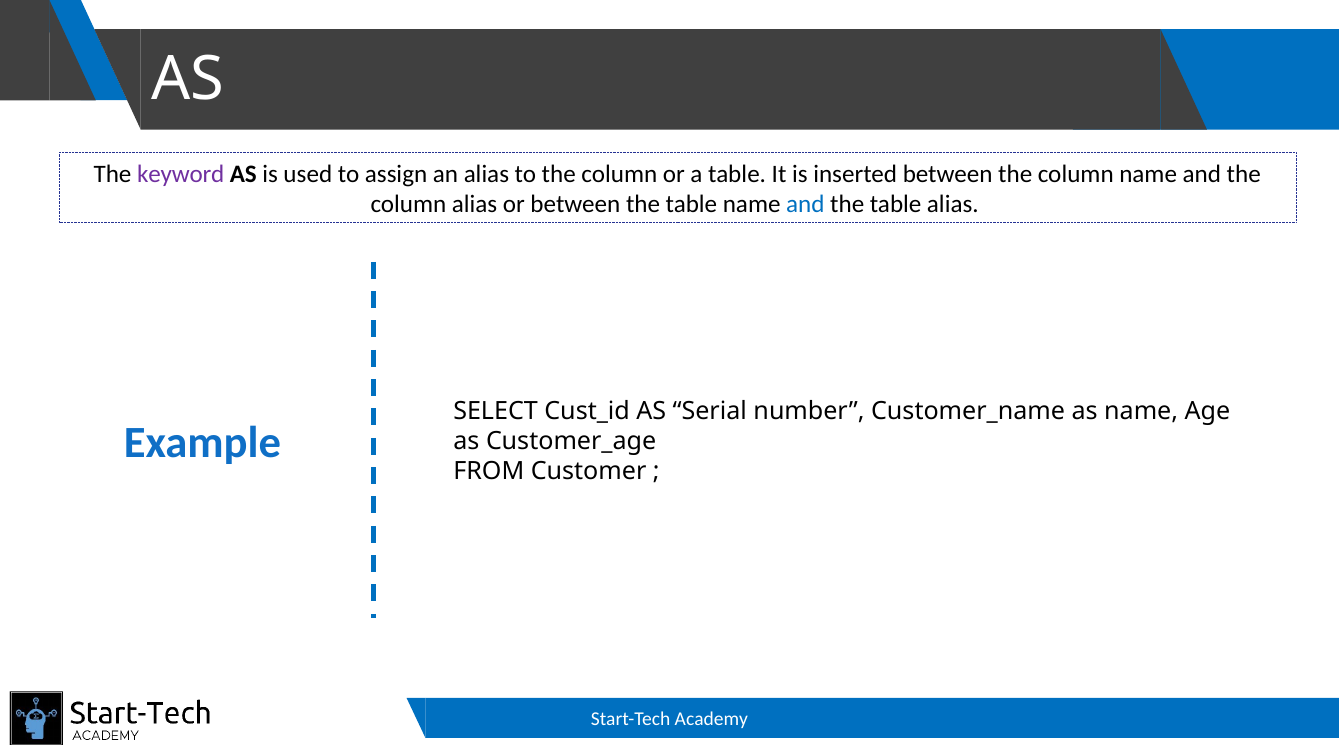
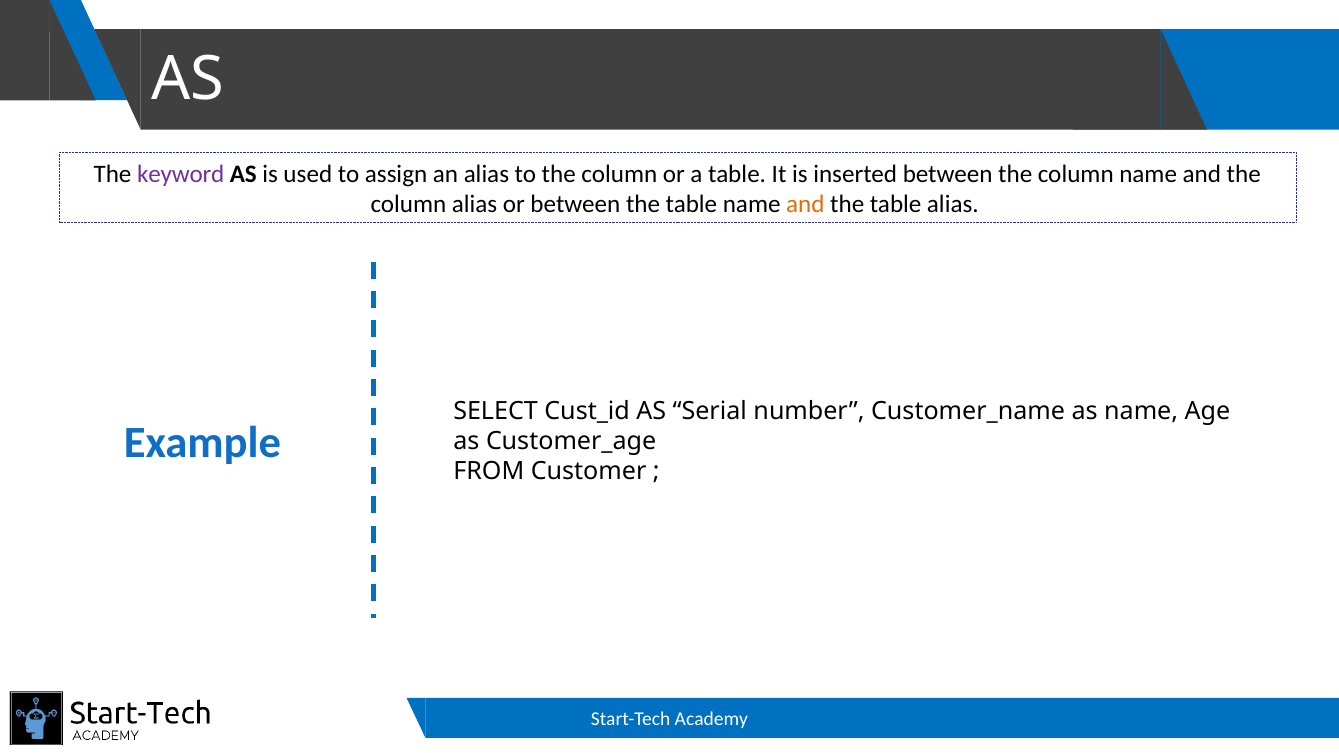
and at (805, 204) colour: blue -> orange
